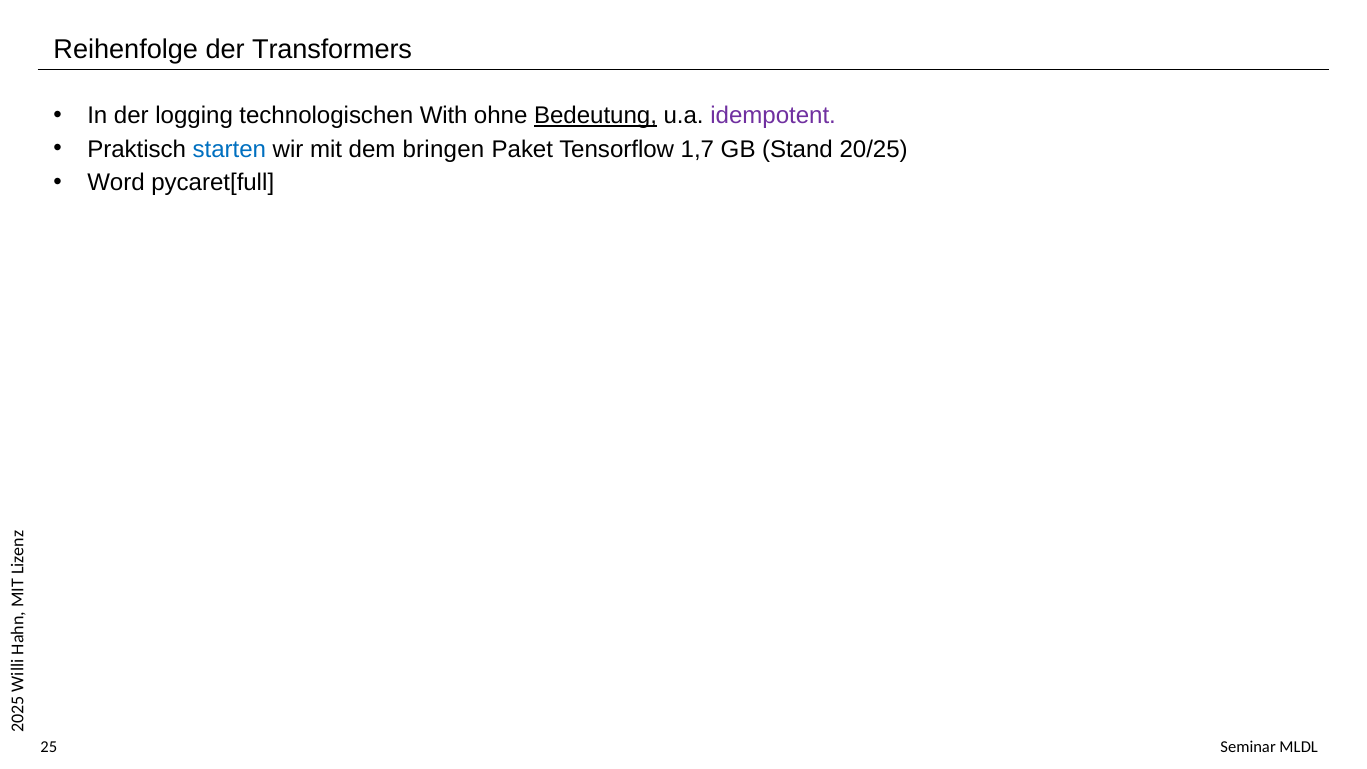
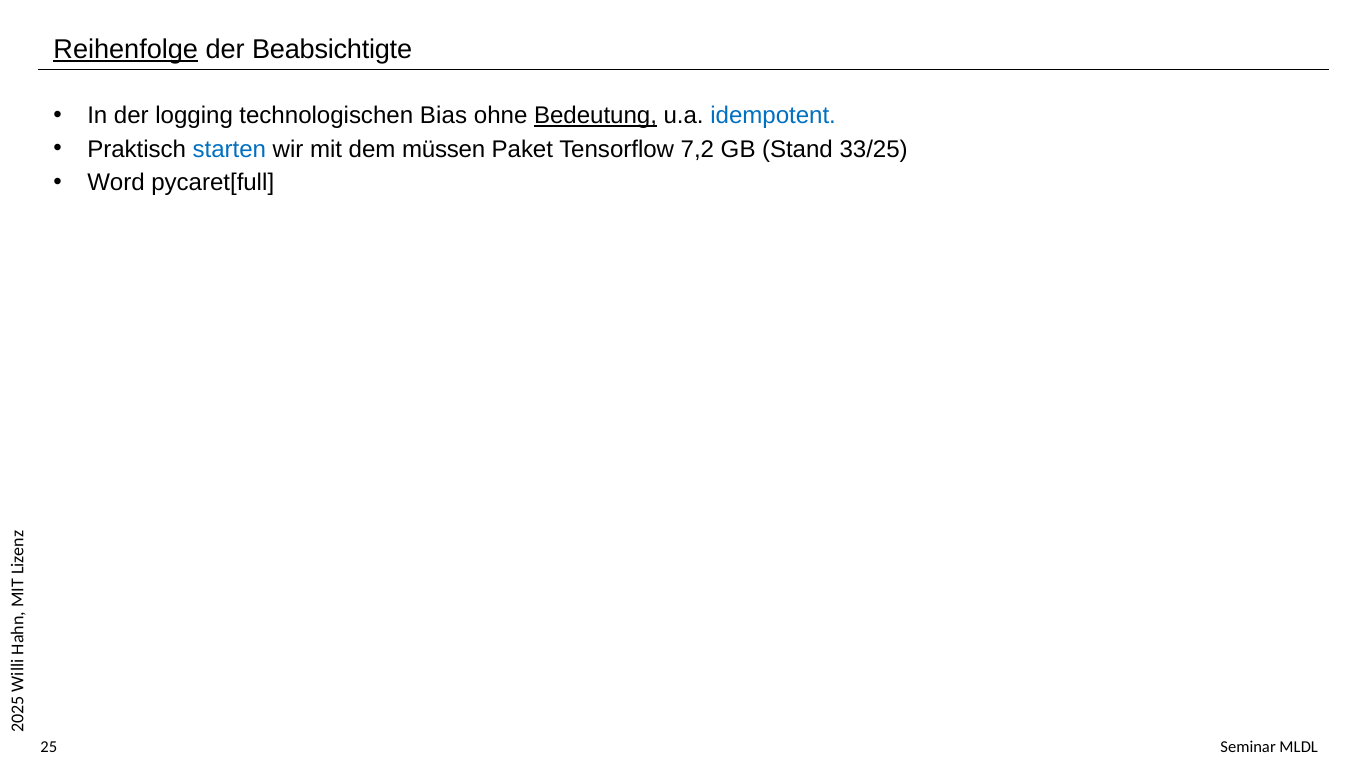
Reihenfolge underline: none -> present
Transformers: Transformers -> Beabsichtigte
With: With -> Bias
idempotent colour: purple -> blue
bringen: bringen -> müssen
1,7: 1,7 -> 7,2
20/25: 20/25 -> 33/25
